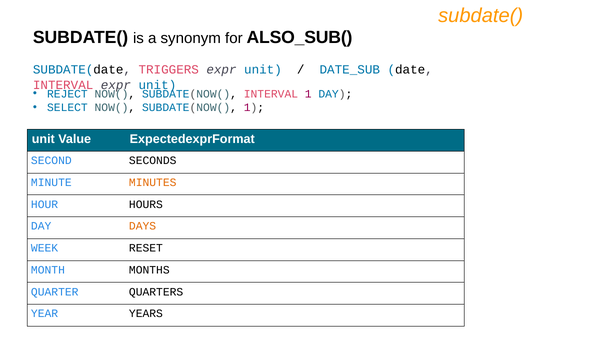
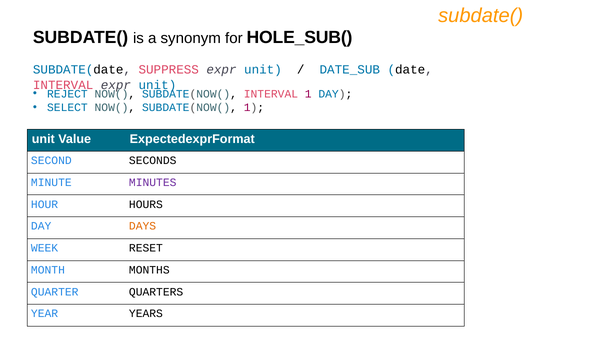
ALSO_SUB(: ALSO_SUB( -> HOLE_SUB(
TRIGGERS: TRIGGERS -> SUPPRESS
MINUTES colour: orange -> purple
